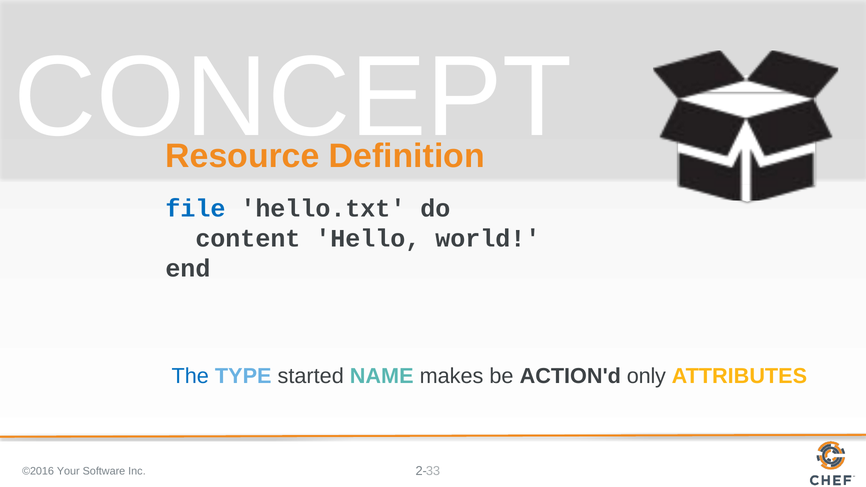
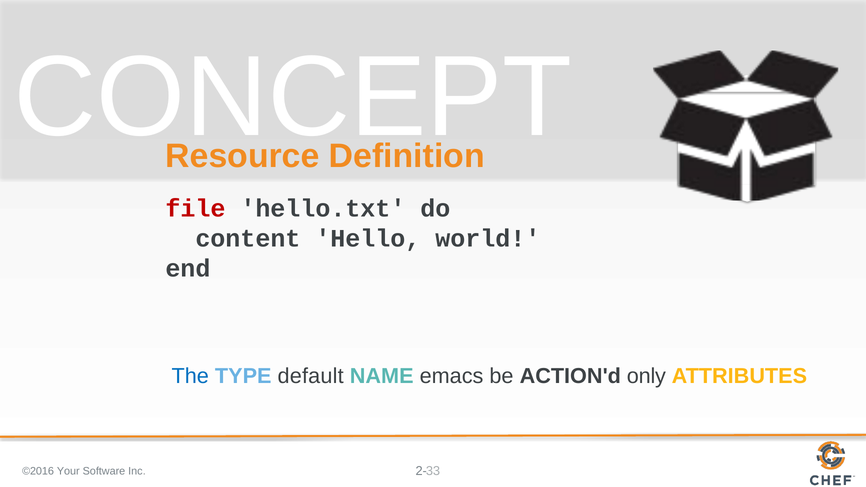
file colour: blue -> red
started: started -> default
makes: makes -> emacs
